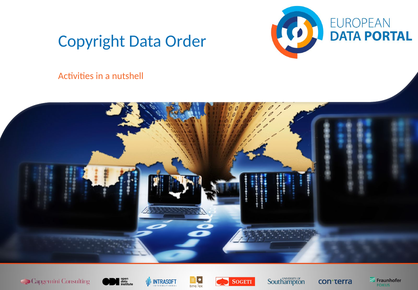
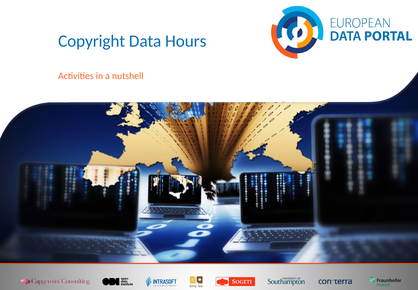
Order: Order -> Hours
